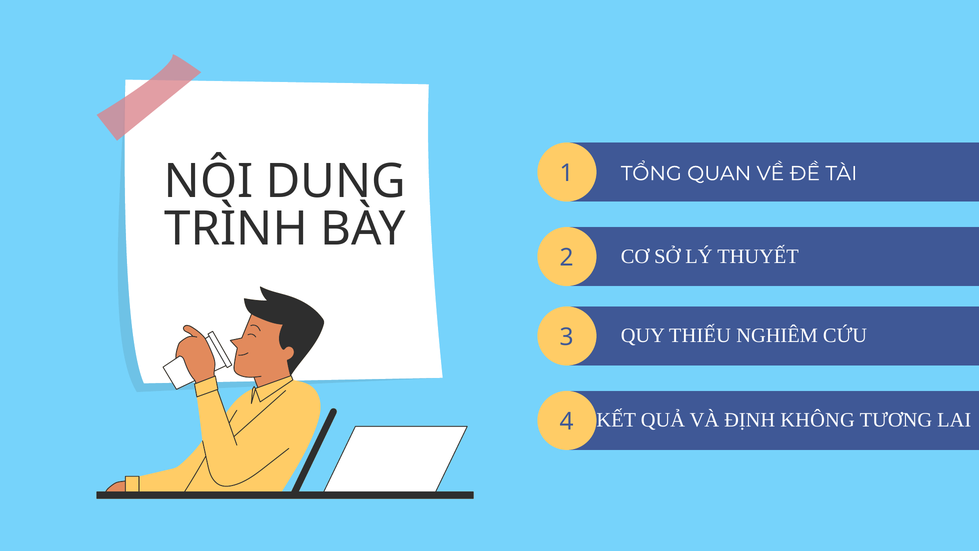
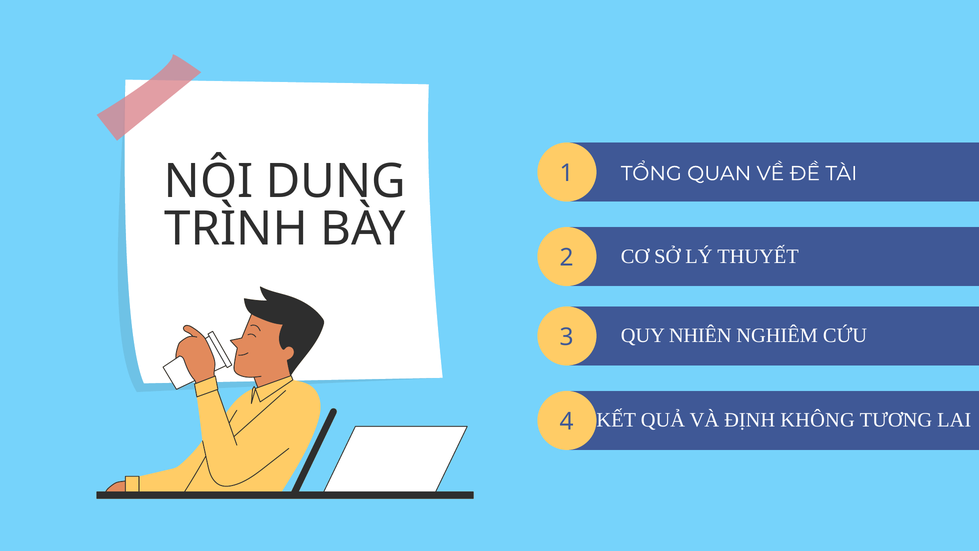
THIẾU: THIẾU -> NHIÊN
